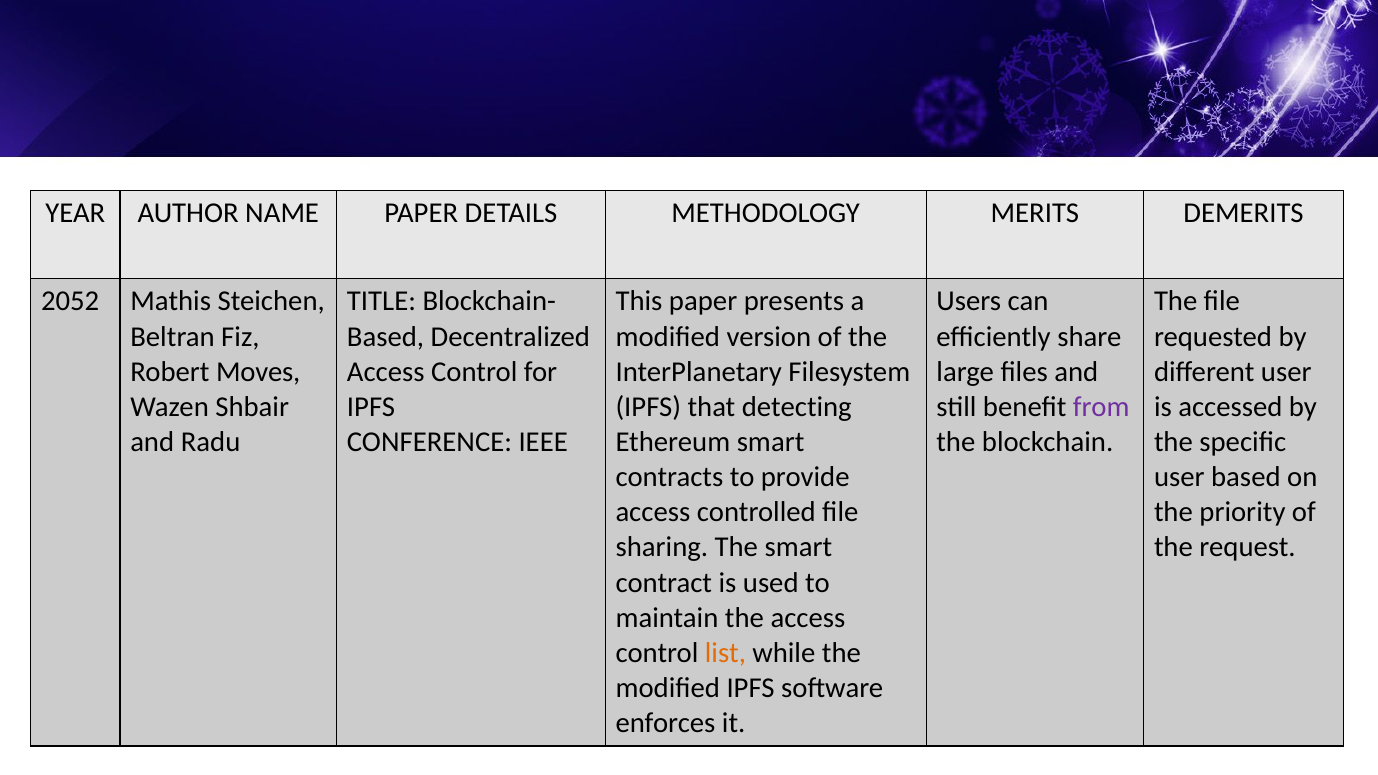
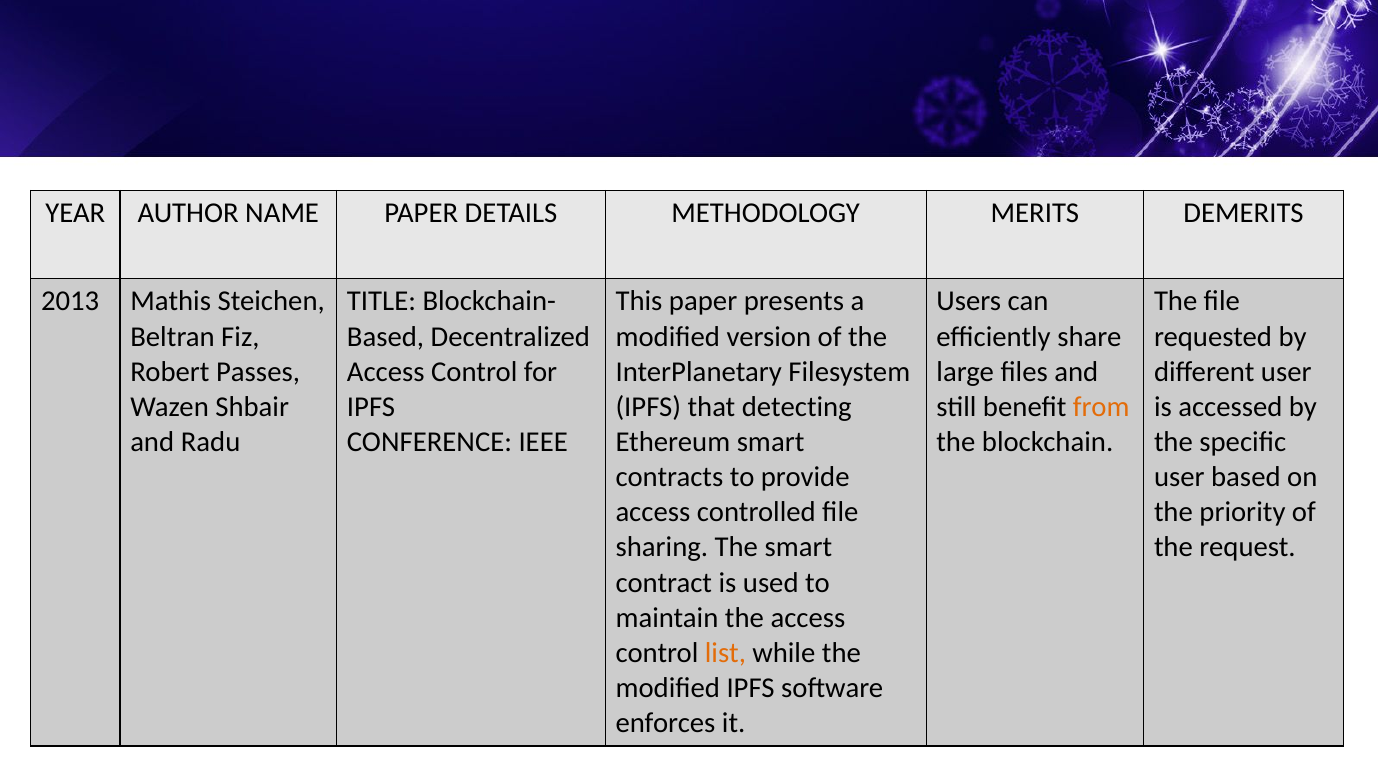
2052: 2052 -> 2013
Moves: Moves -> Passes
from colour: purple -> orange
